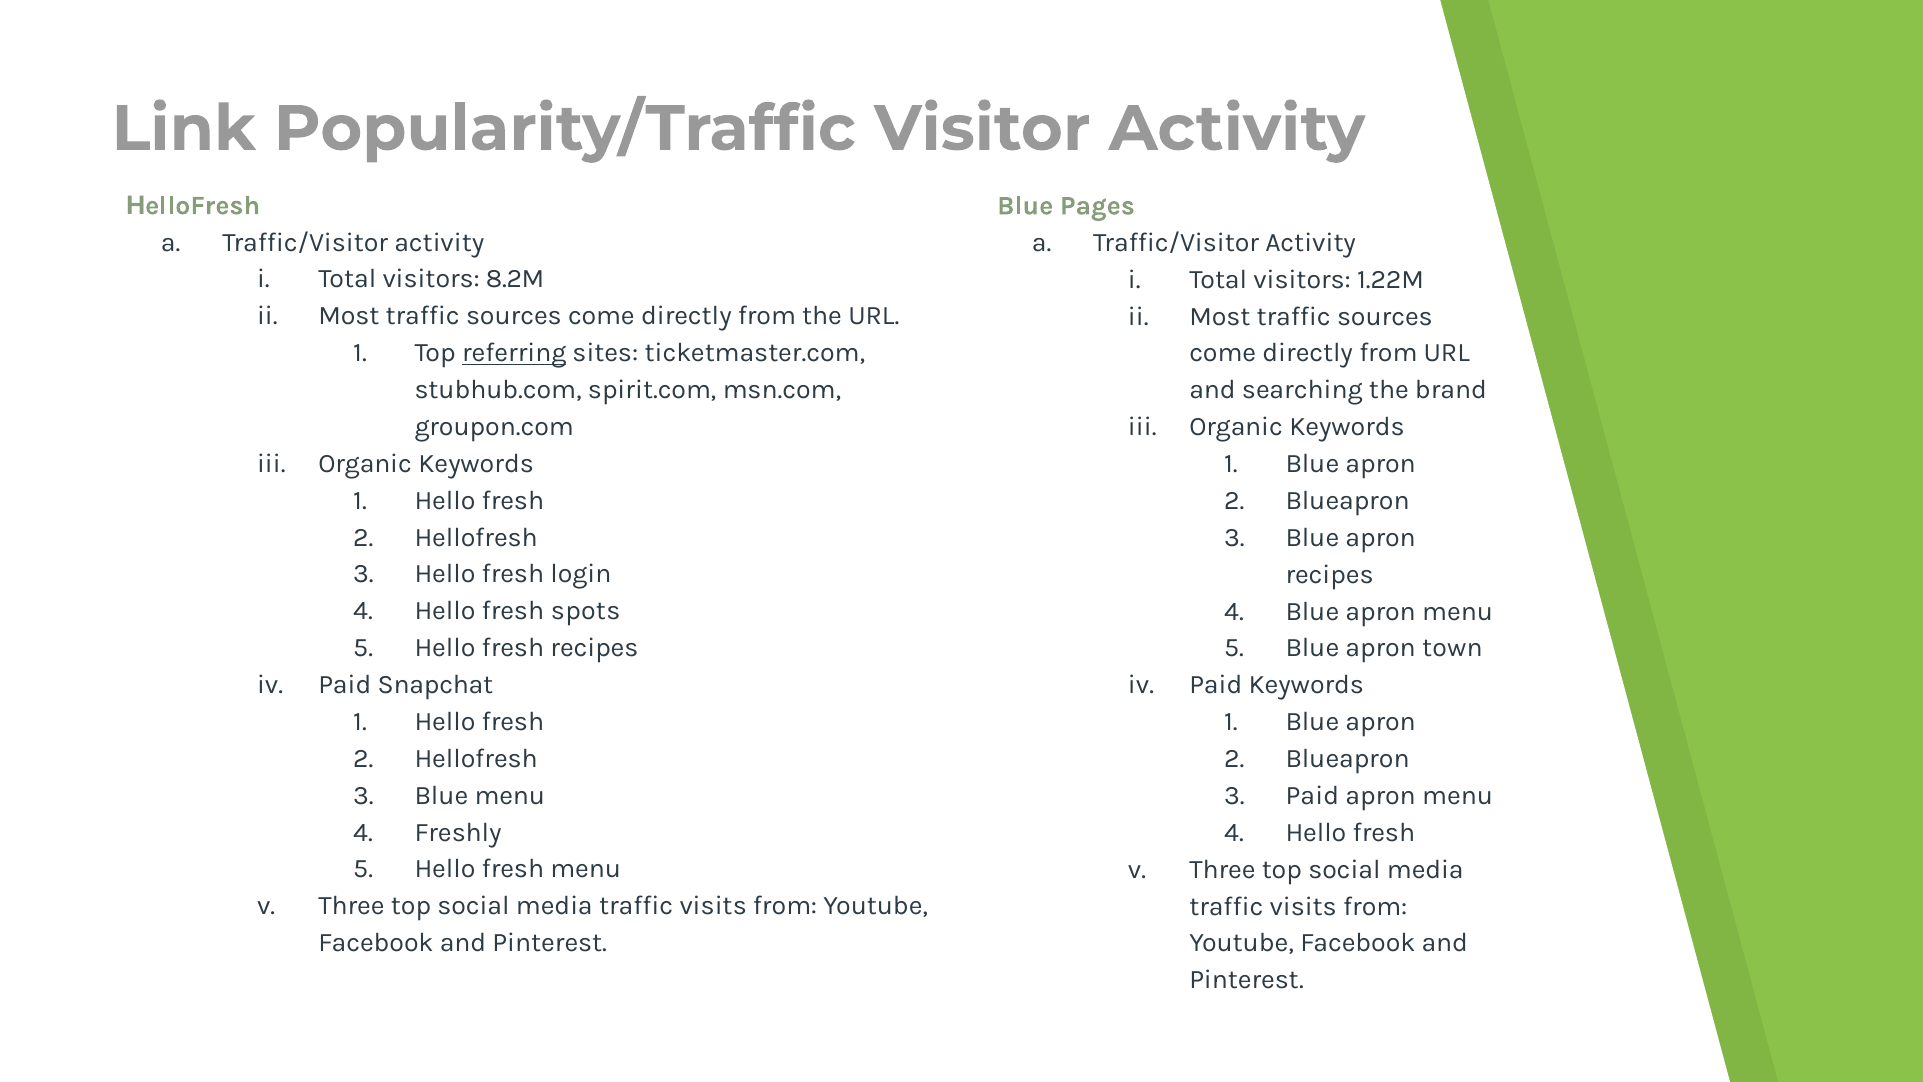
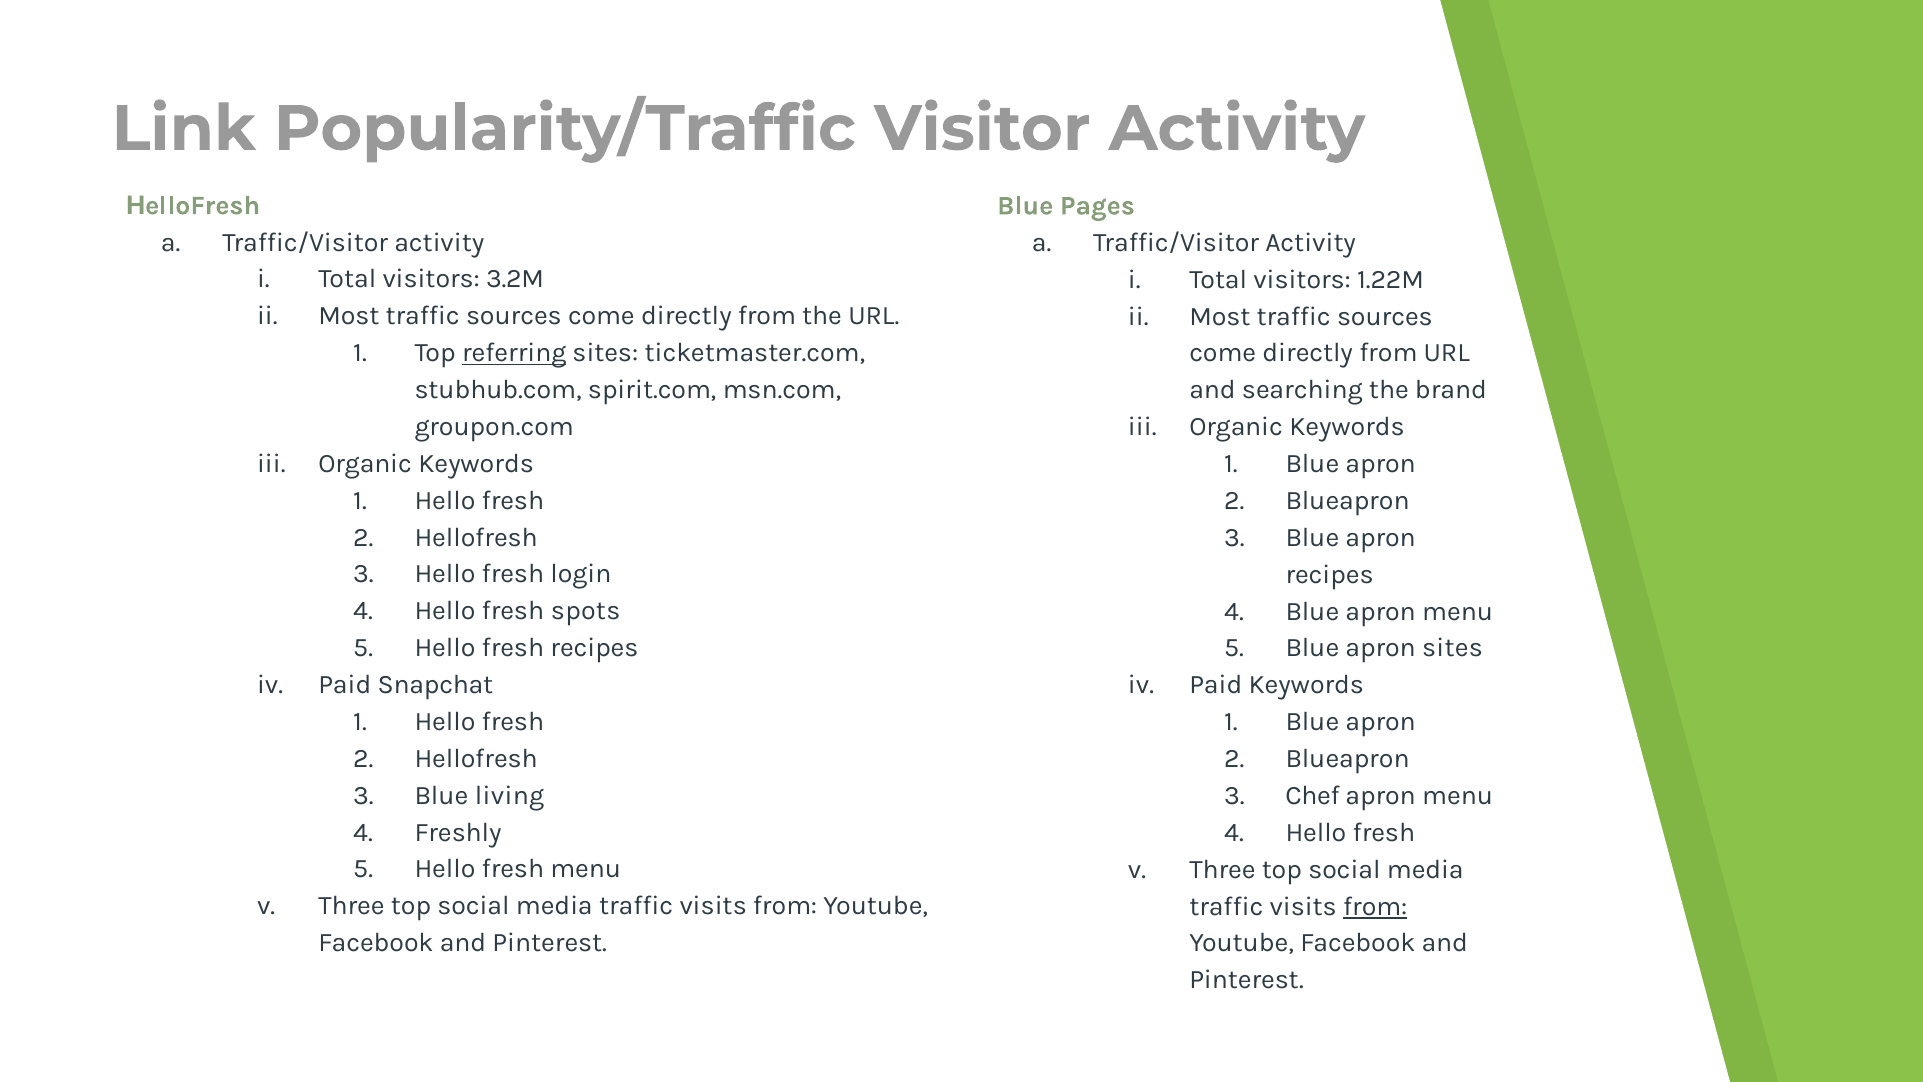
8.2M: 8.2M -> 3.2M
apron town: town -> sites
Blue menu: menu -> living
Paid at (1312, 795): Paid -> Chef
from at (1375, 906) underline: none -> present
